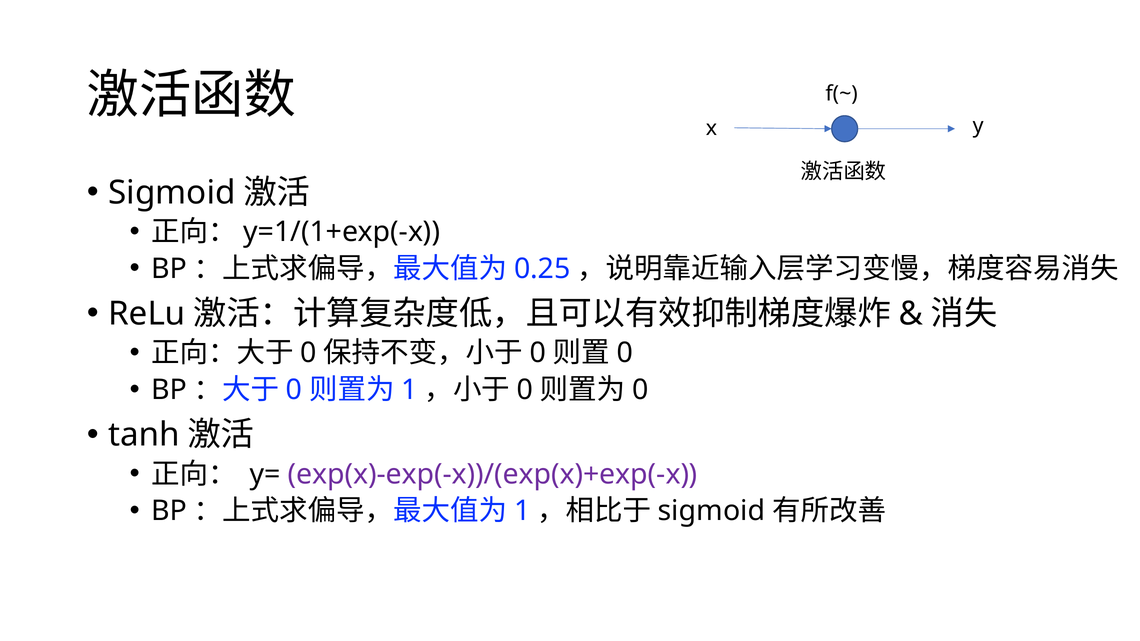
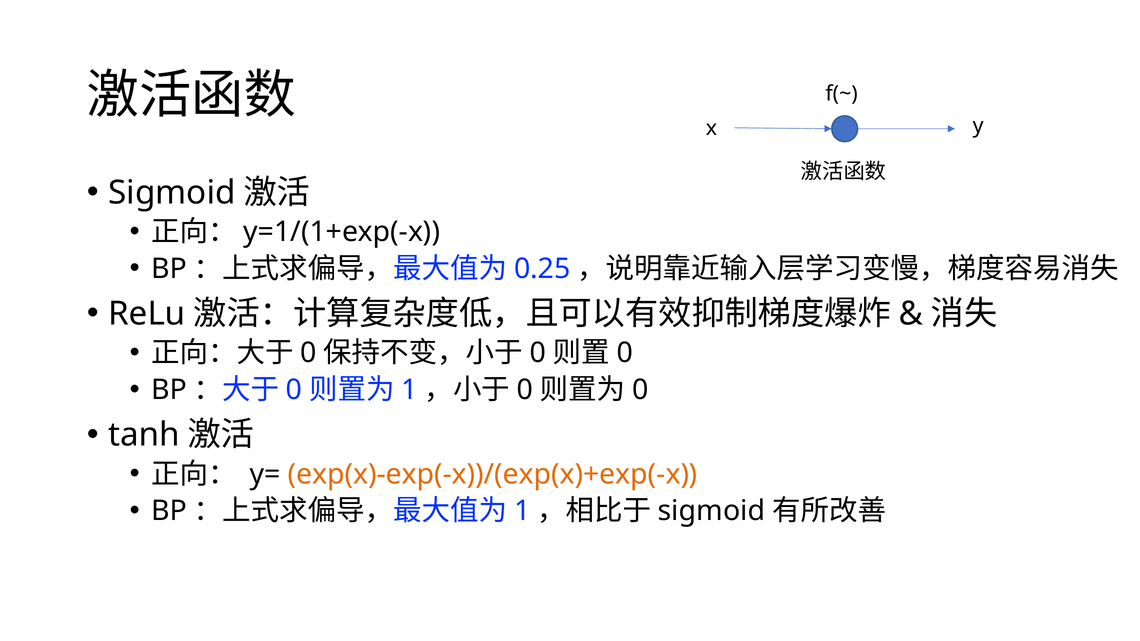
exp(x)-exp(-x))/(exp(x)+exp(-x colour: purple -> orange
